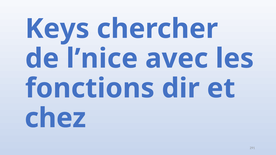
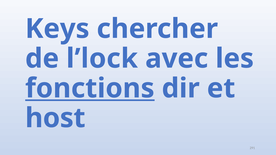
l’nice: l’nice -> l’lock
fonctions underline: none -> present
chez: chez -> host
